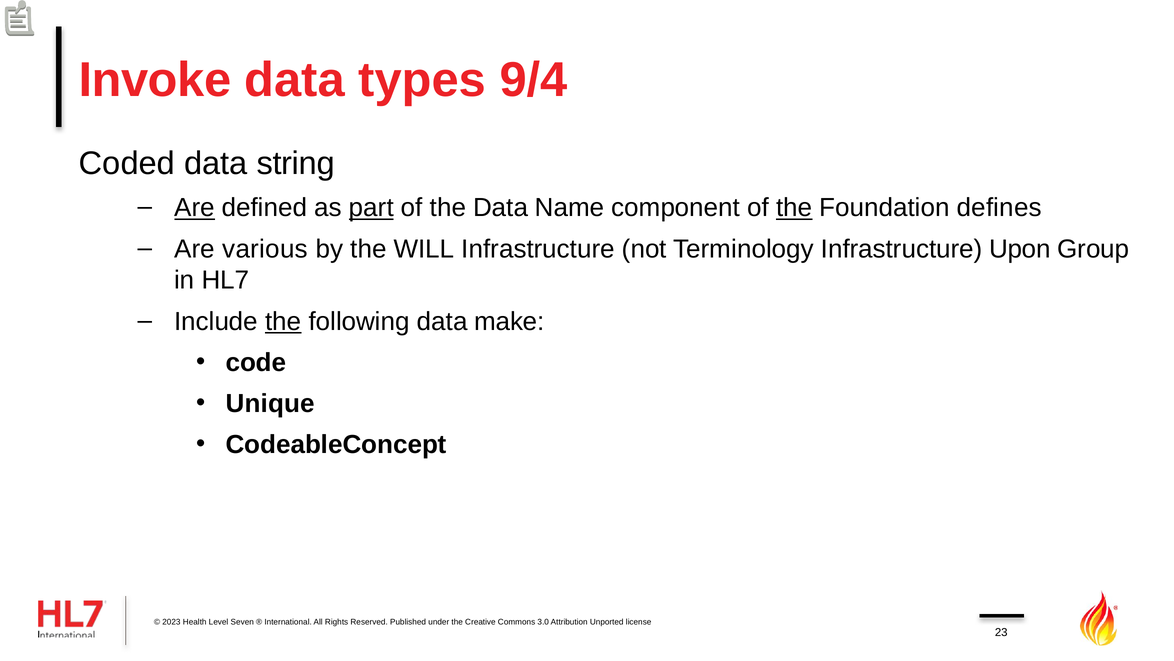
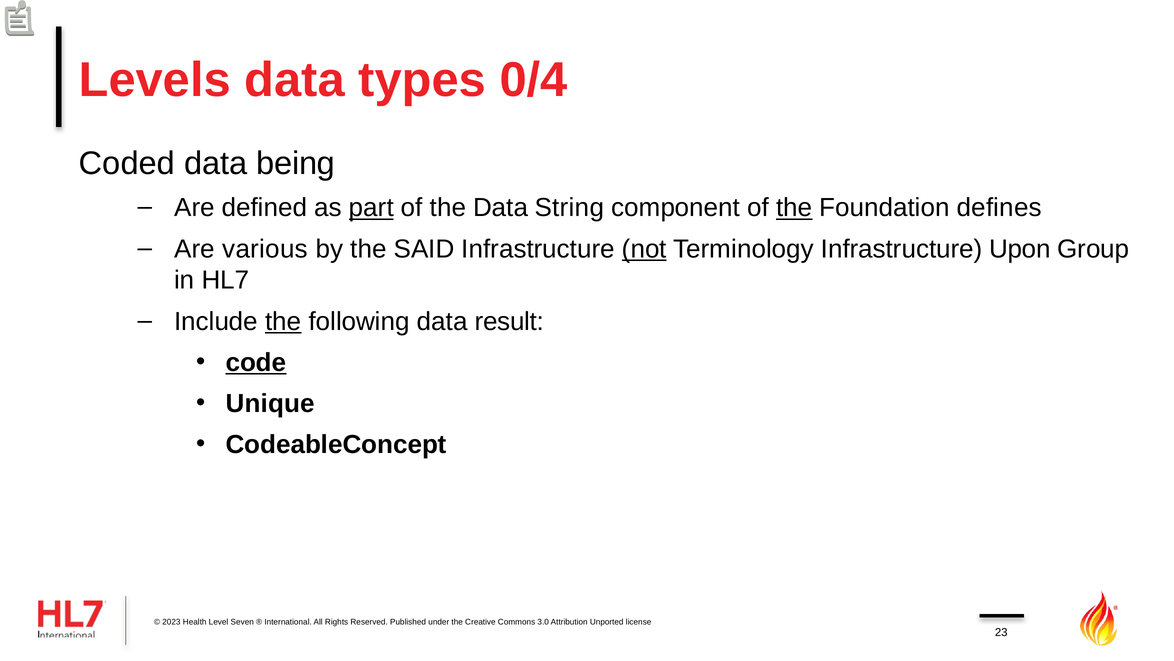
Invoke: Invoke -> Levels
9/4: 9/4 -> 0/4
string: string -> being
Are at (195, 208) underline: present -> none
Name: Name -> String
WILL: WILL -> SAID
not underline: none -> present
make: make -> result
code underline: none -> present
